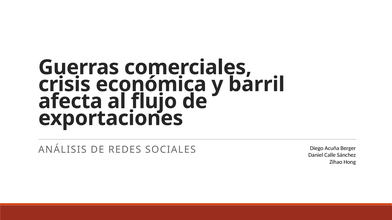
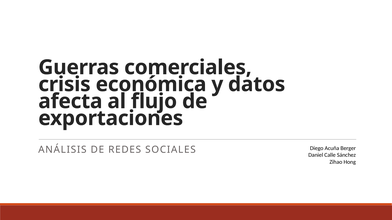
barril: barril -> datos
